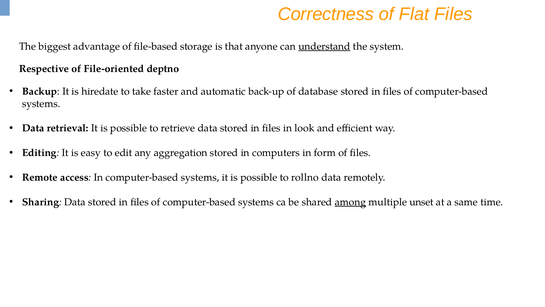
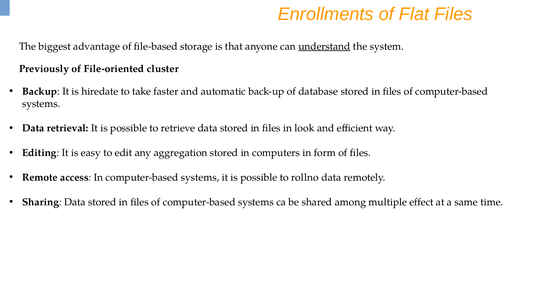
Correctness: Correctness -> Enrollments
Respective: Respective -> Previously
deptno: deptno -> cluster
among underline: present -> none
unset: unset -> effect
